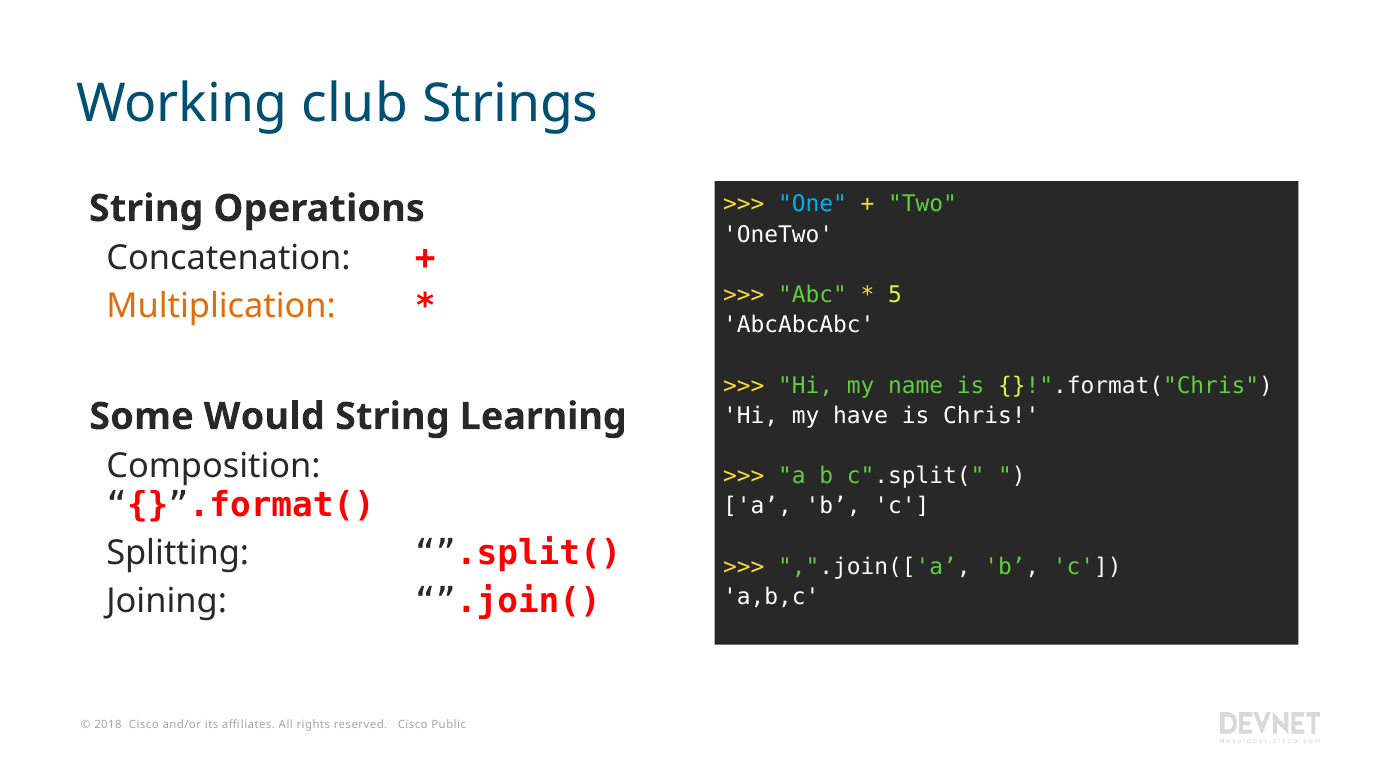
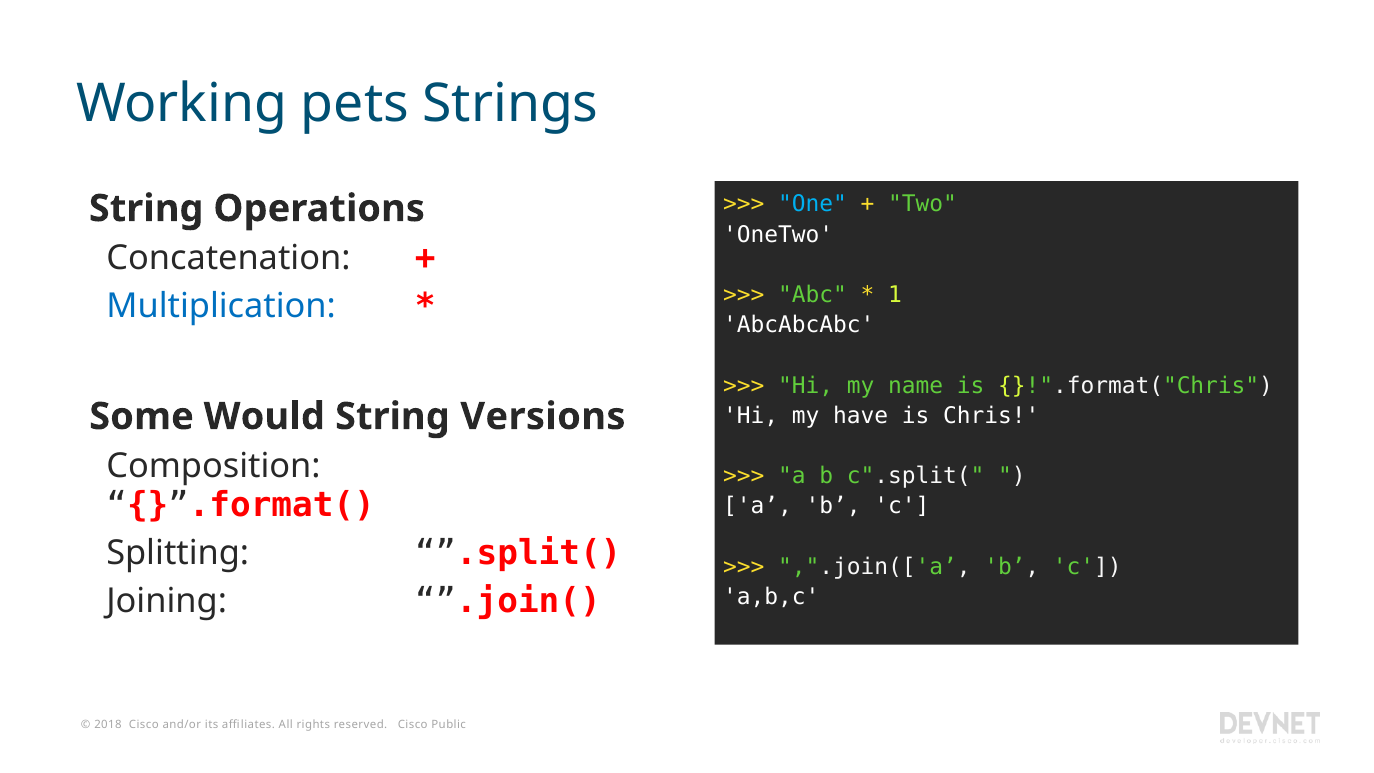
club: club -> pets
5: 5 -> 1
Multiplication colour: orange -> blue
Learning: Learning -> Versions
